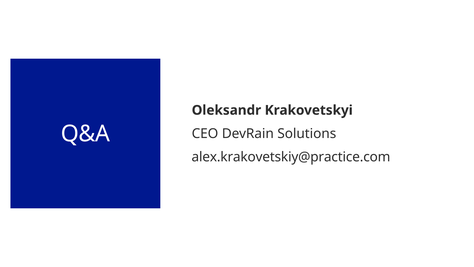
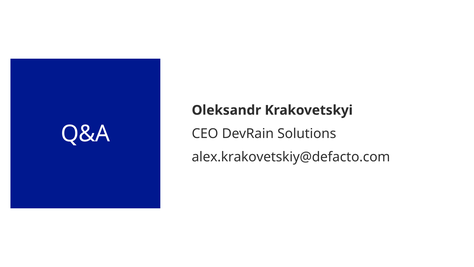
alex.krakovetskiy@practice.com: alex.krakovetskiy@practice.com -> alex.krakovetskiy@defacto.com
